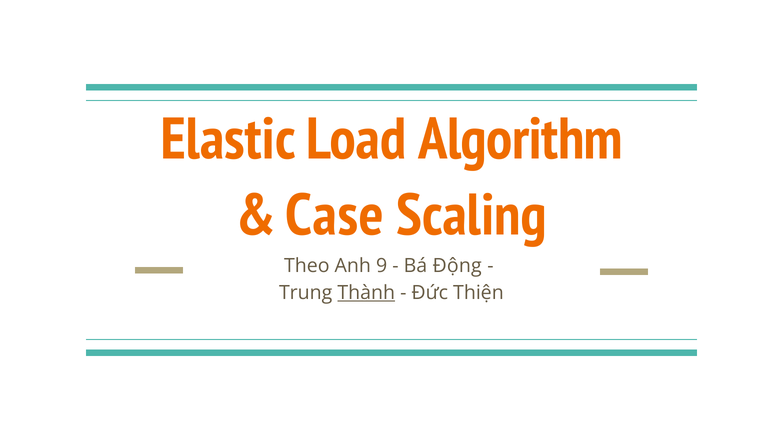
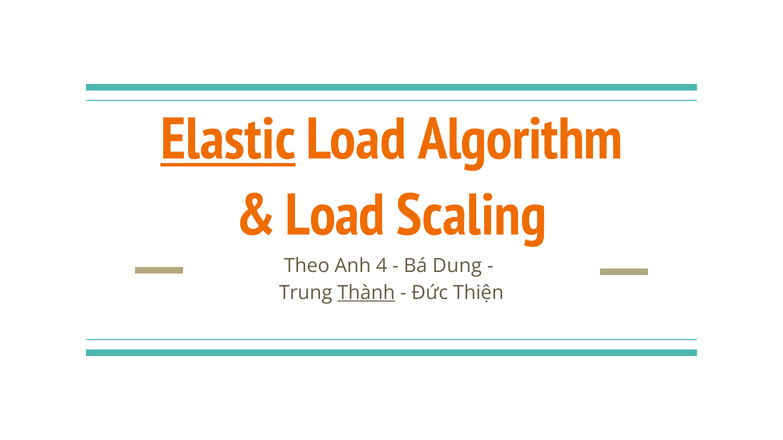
Elastic underline: none -> present
Case at (335, 216): Case -> Load
9: 9 -> 4
Động: Động -> Dung
